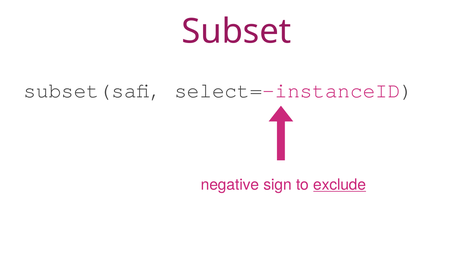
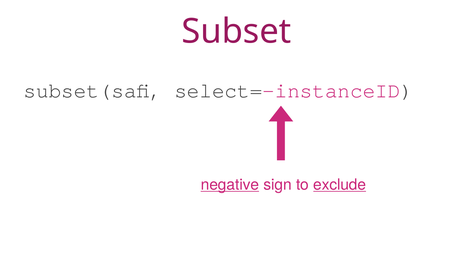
negative underline: none -> present
